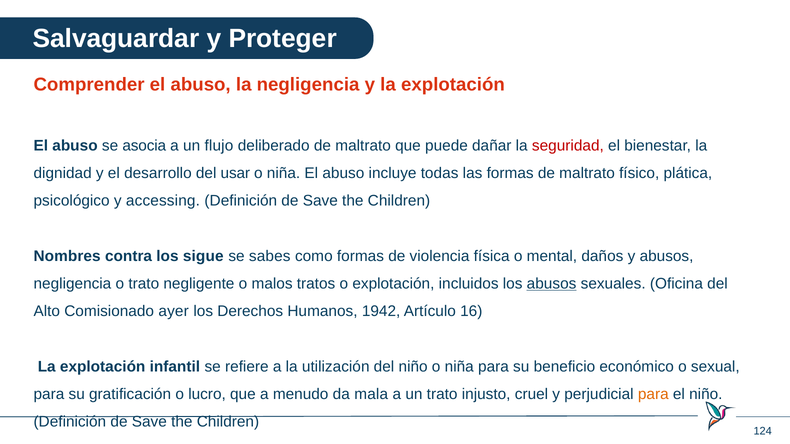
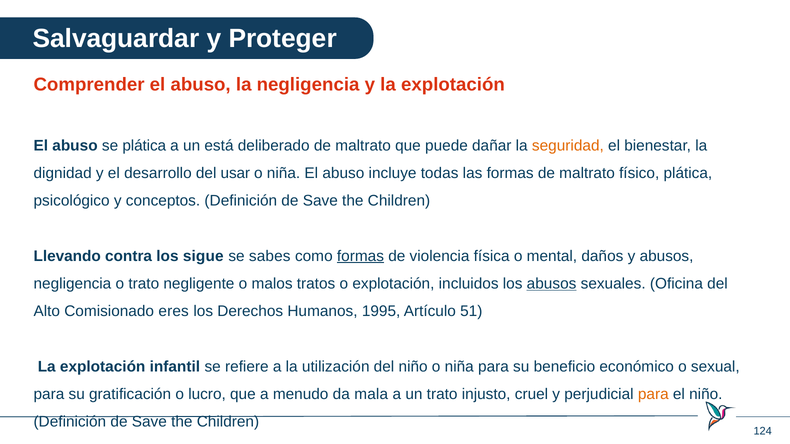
se asocia: asocia -> plática
flujo: flujo -> está
seguridad colour: red -> orange
accessing: accessing -> conceptos
Nombres: Nombres -> Llevando
formas at (360, 256) underline: none -> present
ayer: ayer -> eres
1942: 1942 -> 1995
16: 16 -> 51
